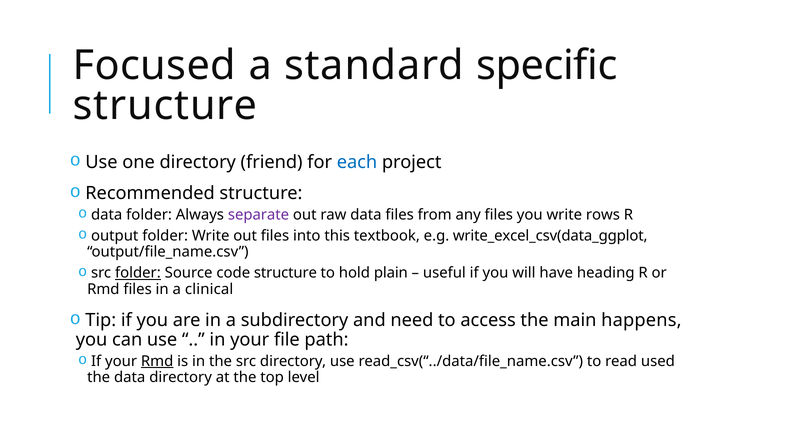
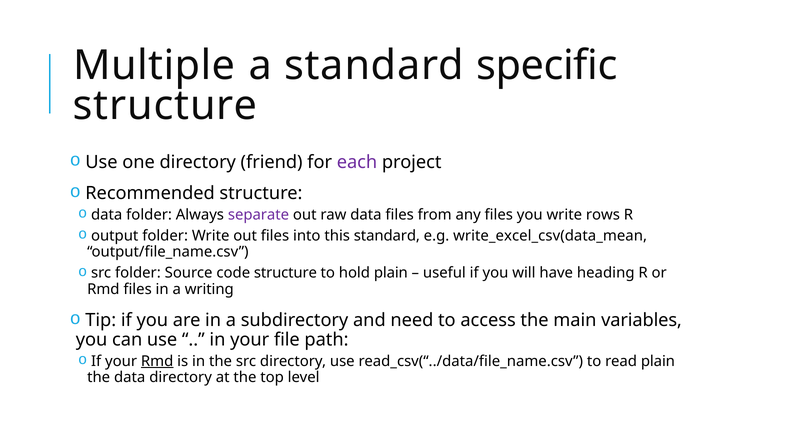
Focused: Focused -> Multiple
each colour: blue -> purple
this textbook: textbook -> standard
write_excel_csv(data_ggplot: write_excel_csv(data_ggplot -> write_excel_csv(data_mean
folder at (138, 273) underline: present -> none
clinical: clinical -> writing
happens: happens -> variables
read used: used -> plain
